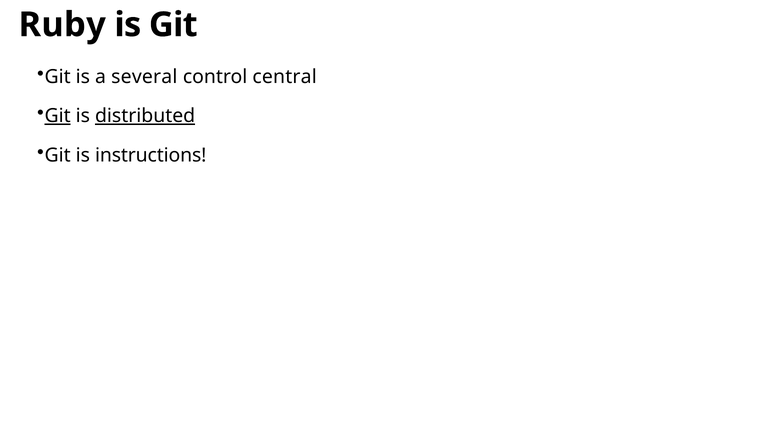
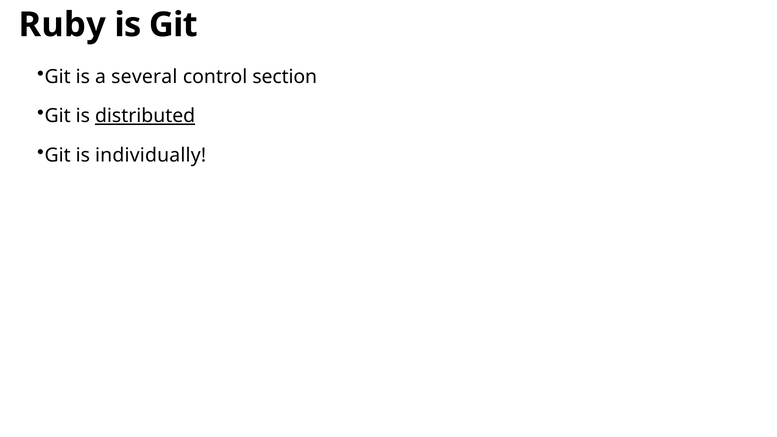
central: central -> section
Git at (58, 116) underline: present -> none
instructions: instructions -> individually
